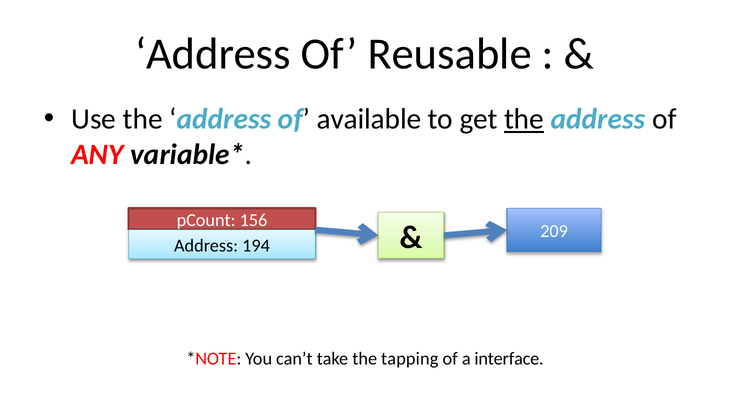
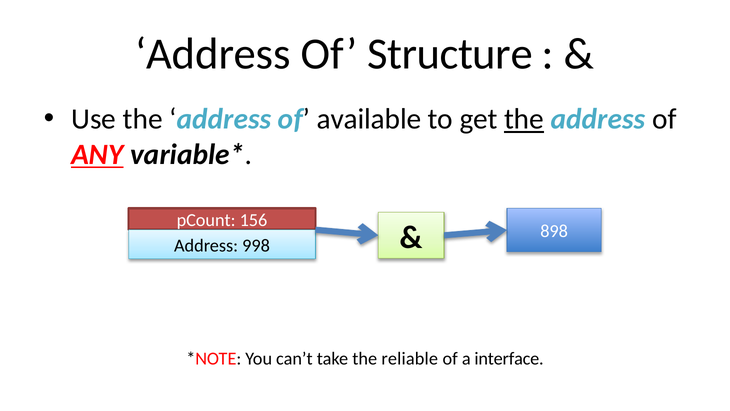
Reusable: Reusable -> Structure
ANY underline: none -> present
194: 194 -> 998
209: 209 -> 898
tapping: tapping -> reliable
